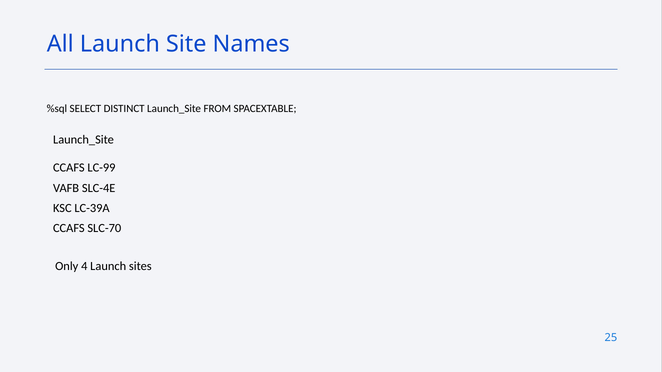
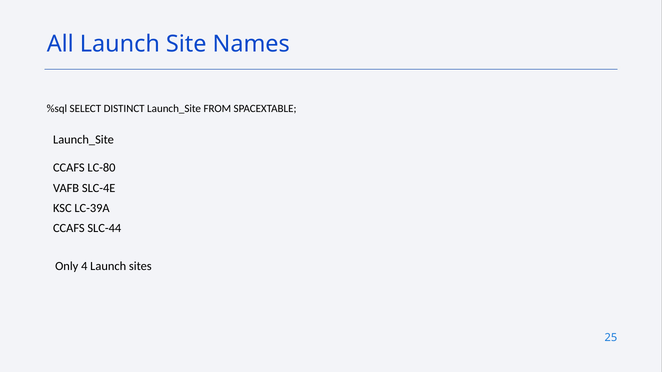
LC-99: LC-99 -> LC-80
SLC-70: SLC-70 -> SLC-44
